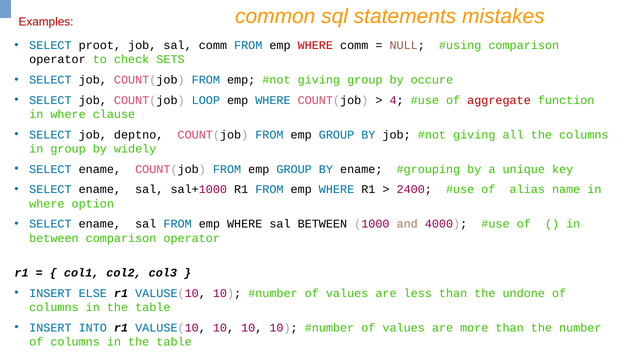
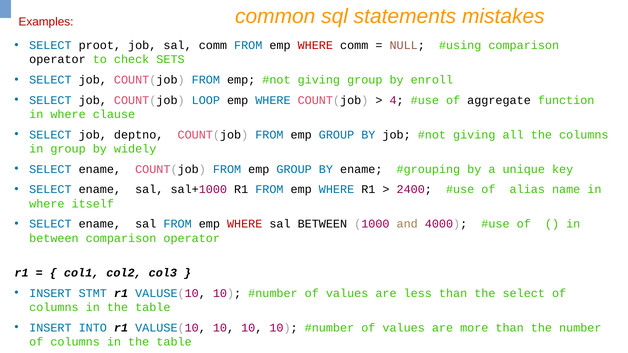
occure: occure -> enroll
aggregate colour: red -> black
option: option -> itself
WHERE at (245, 224) colour: black -> red
ELSE: ELSE -> STMT
the undone: undone -> select
